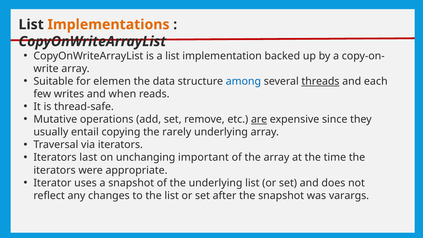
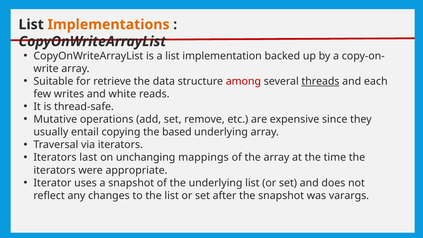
elemen: elemen -> retrieve
among colour: blue -> red
when: when -> white
are underline: present -> none
rarely: rarely -> based
important: important -> mappings
